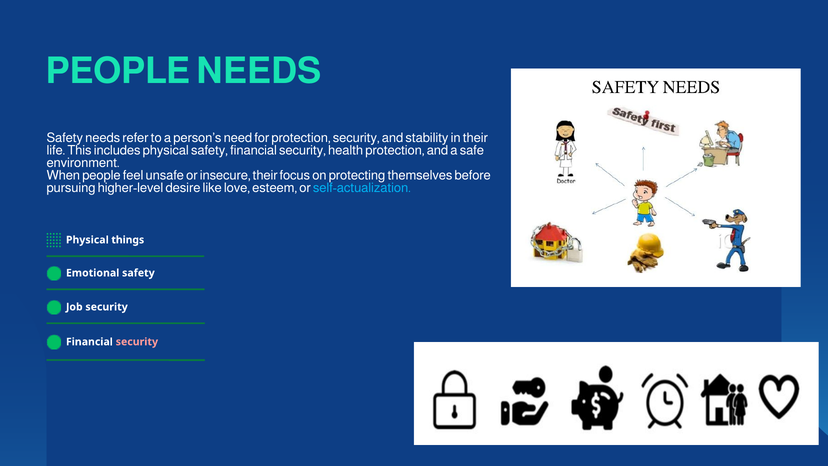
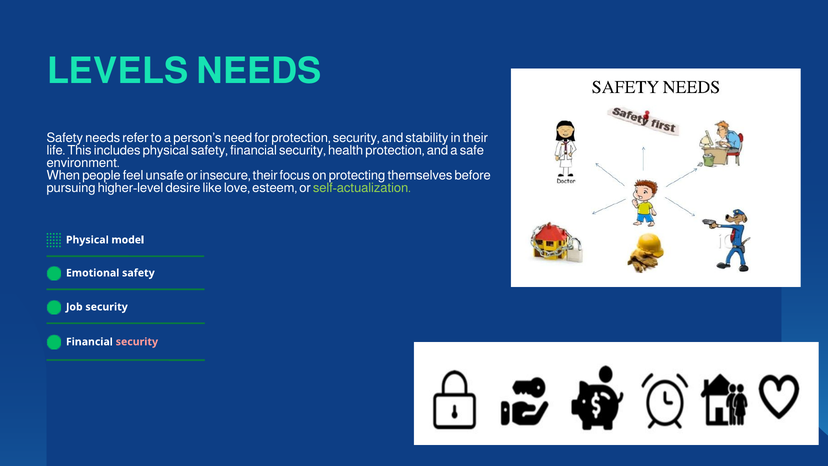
PEOPLE at (118, 71): PEOPLE -> LEVELS
self-actualization colour: light blue -> light green
things: things -> model
